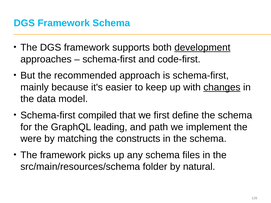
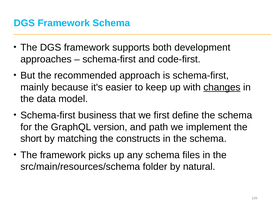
development underline: present -> none
compiled: compiled -> business
leading: leading -> version
were: were -> short
